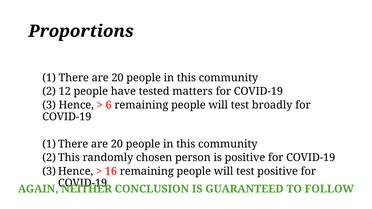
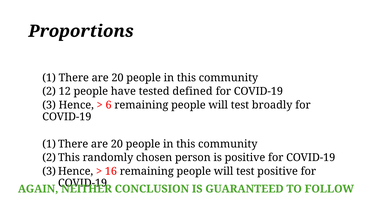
matters: matters -> defined
